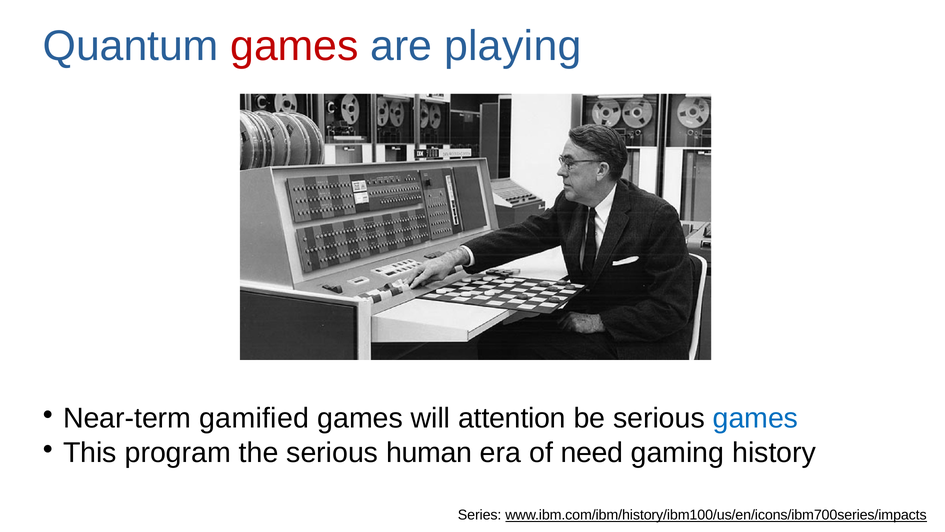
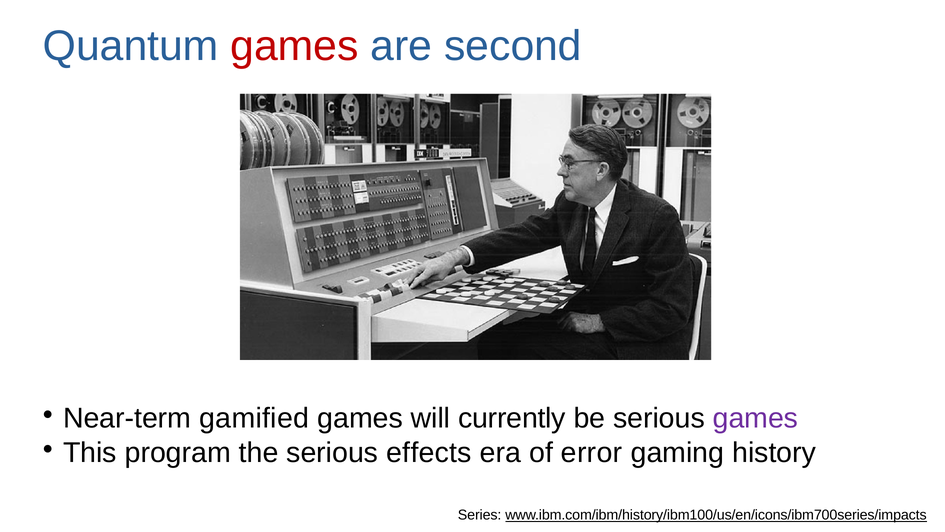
playing: playing -> second
attention: attention -> currently
games at (755, 418) colour: blue -> purple
human: human -> effects
need: need -> error
